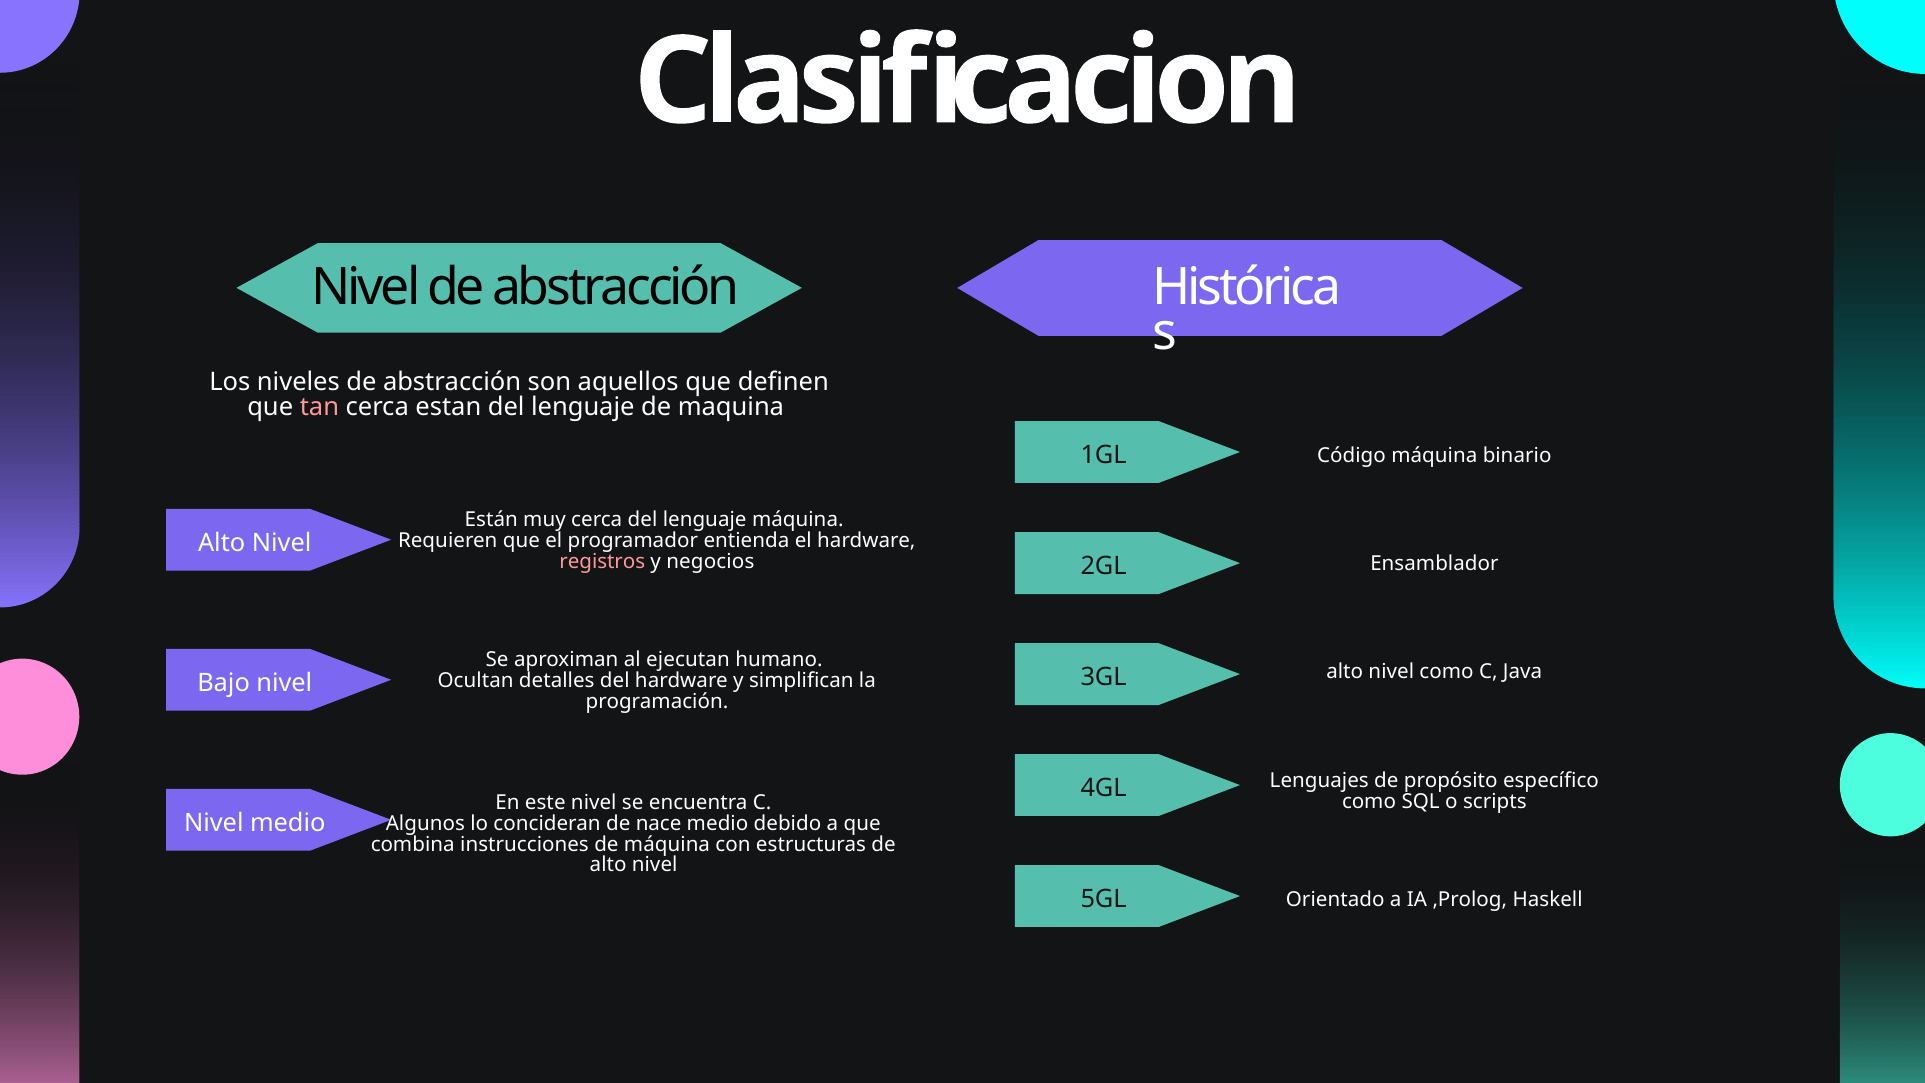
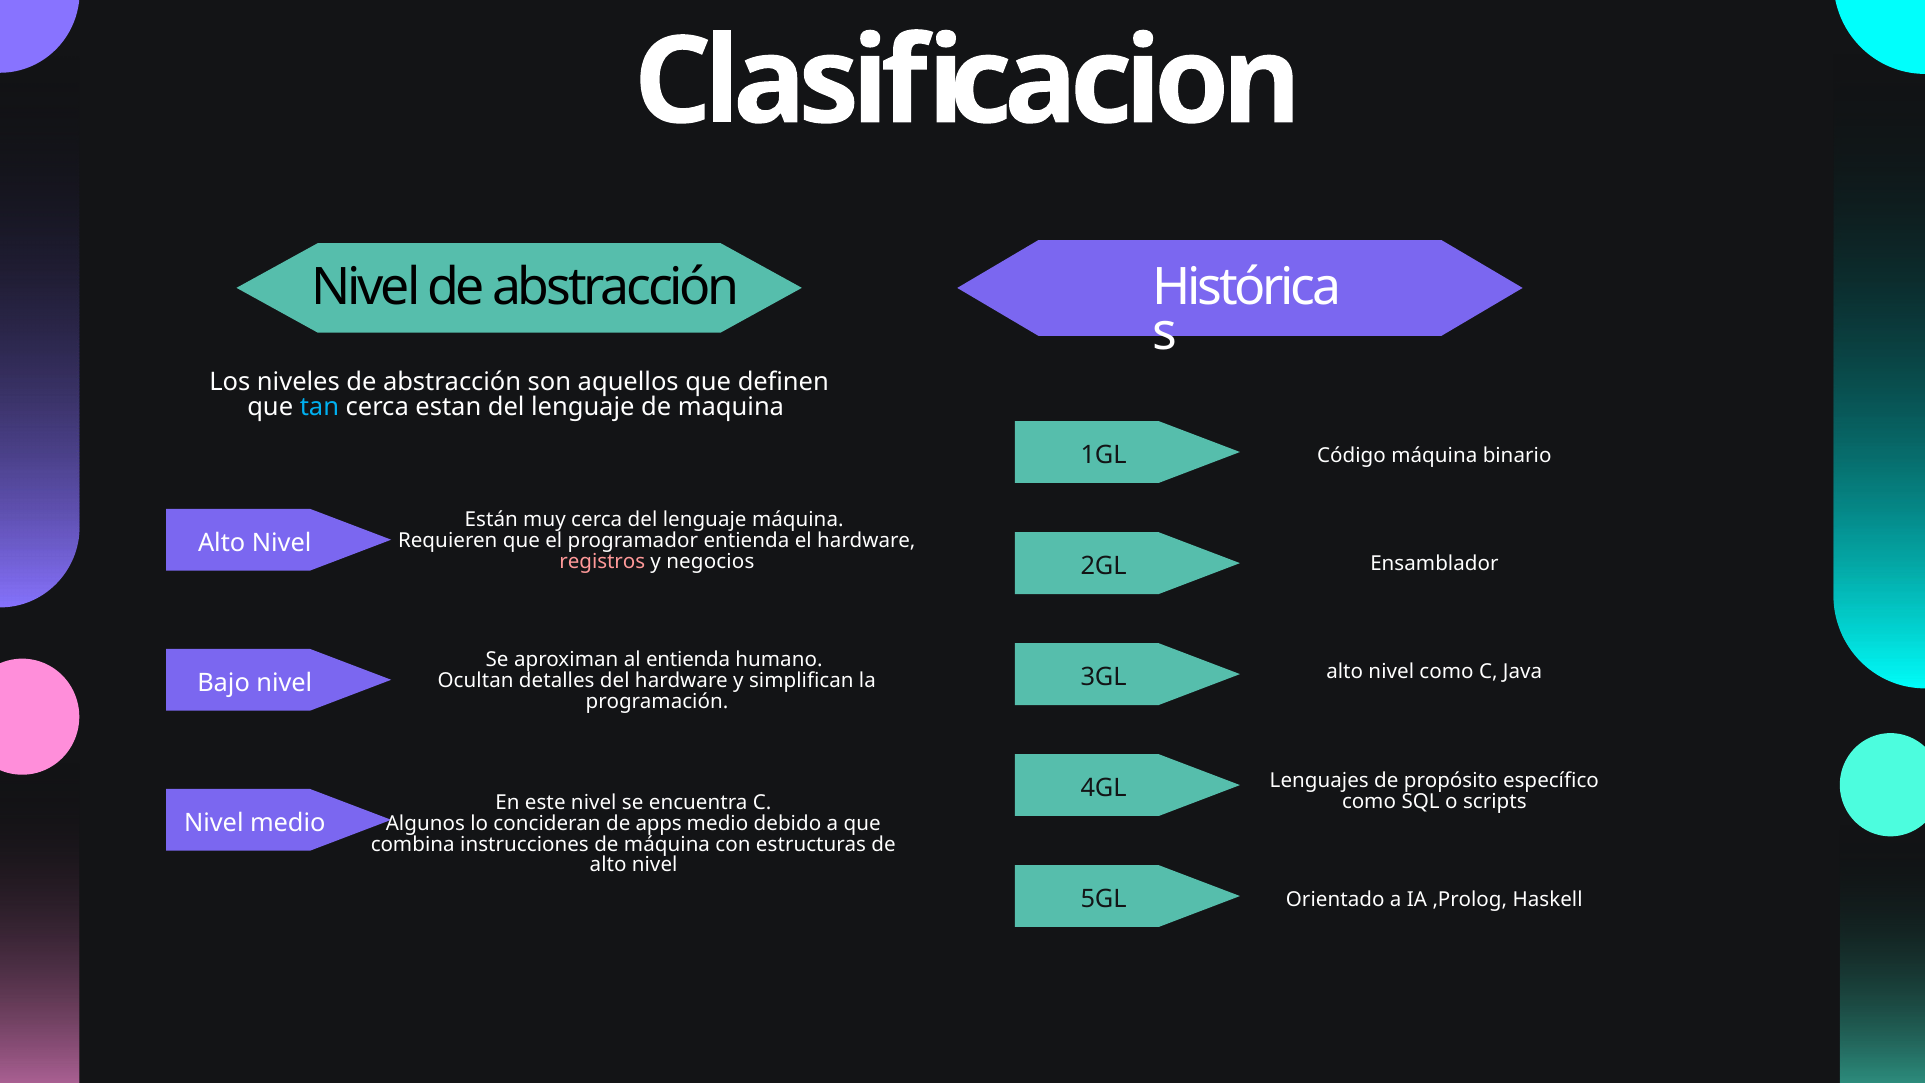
tan colour: pink -> light blue
al ejecutan: ejecutan -> entienda
nace: nace -> apps
